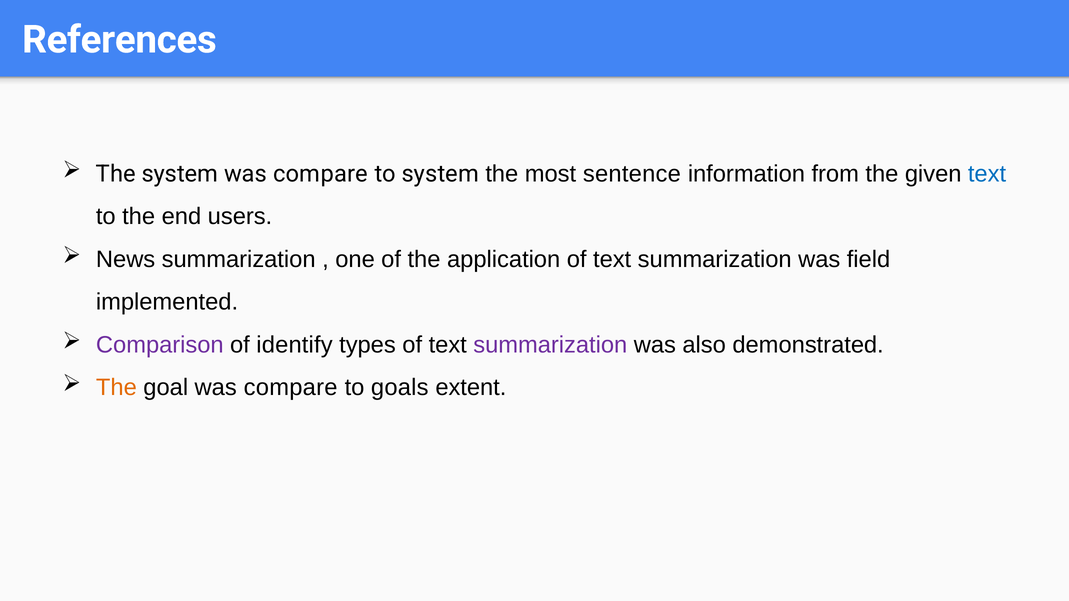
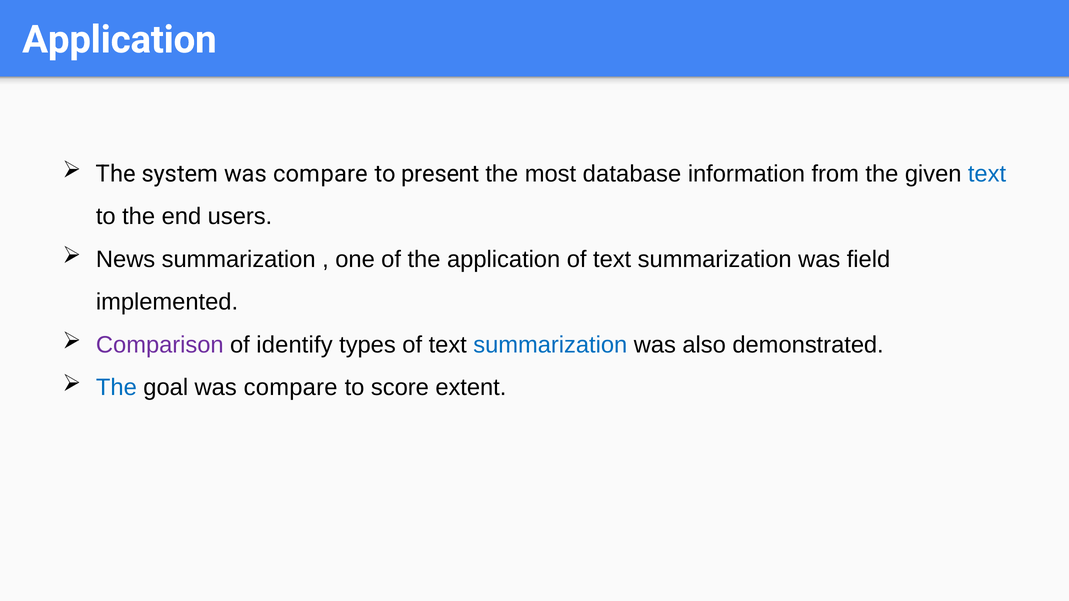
References at (119, 40): References -> Application
to system: system -> present
sentence: sentence -> database
summarization at (550, 345) colour: purple -> blue
The at (116, 388) colour: orange -> blue
goals: goals -> score
